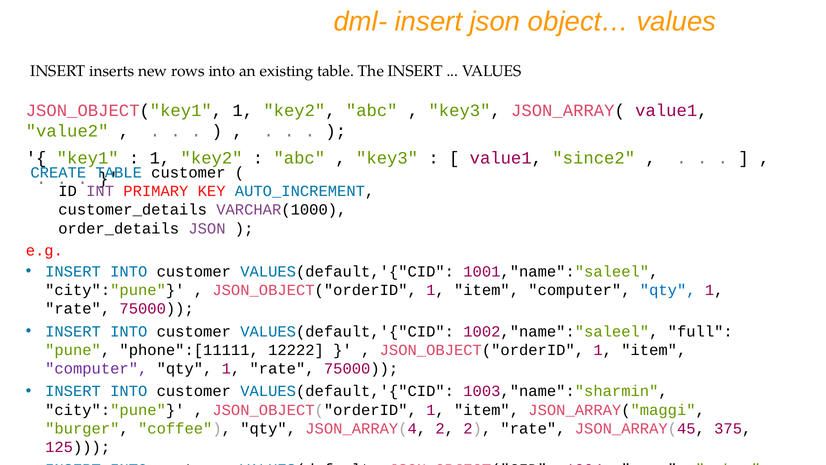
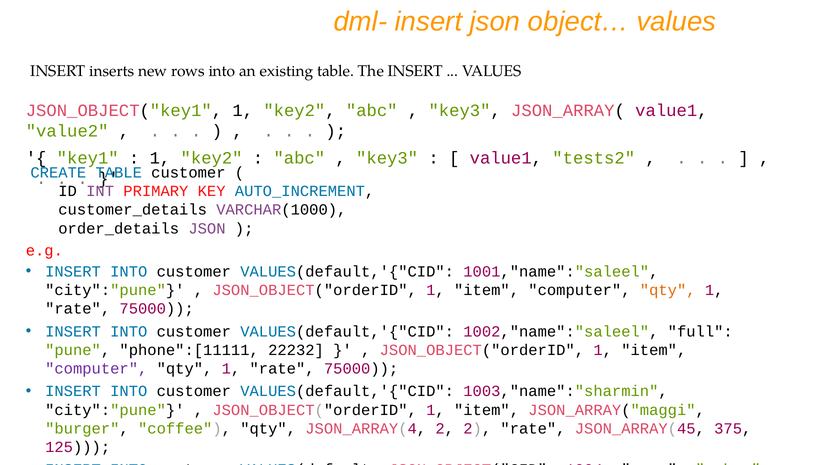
since2: since2 -> tests2
qty at (668, 290) colour: blue -> orange
12222: 12222 -> 22232
